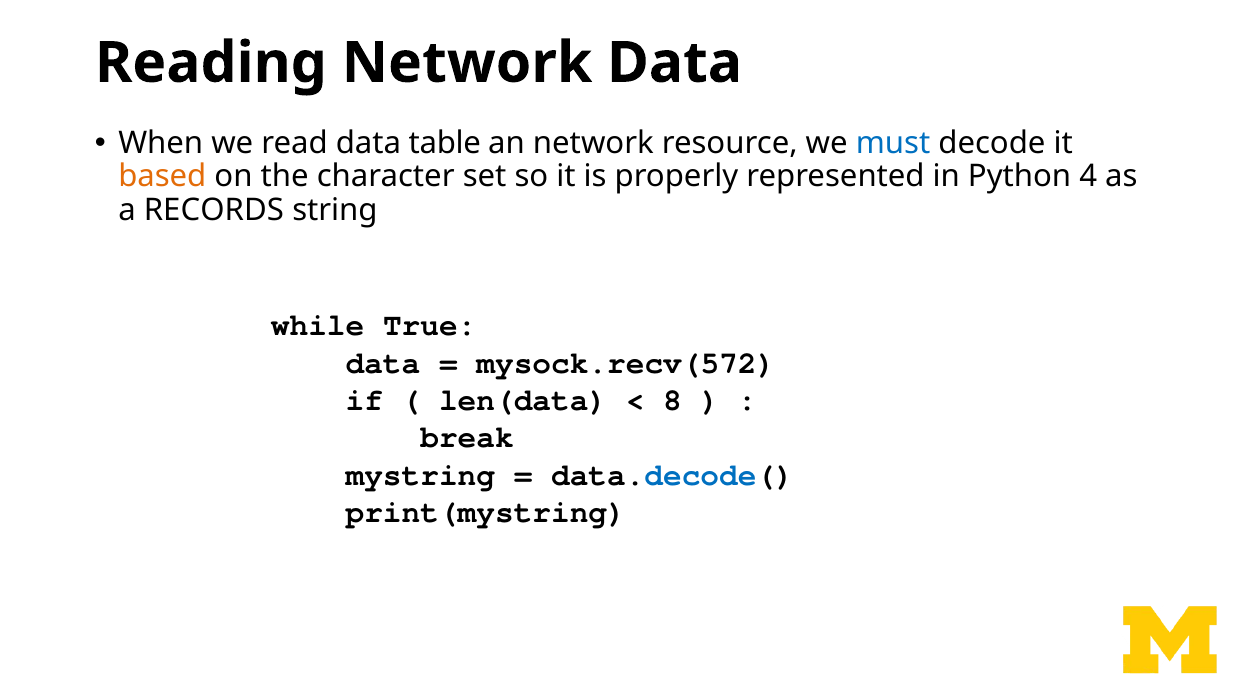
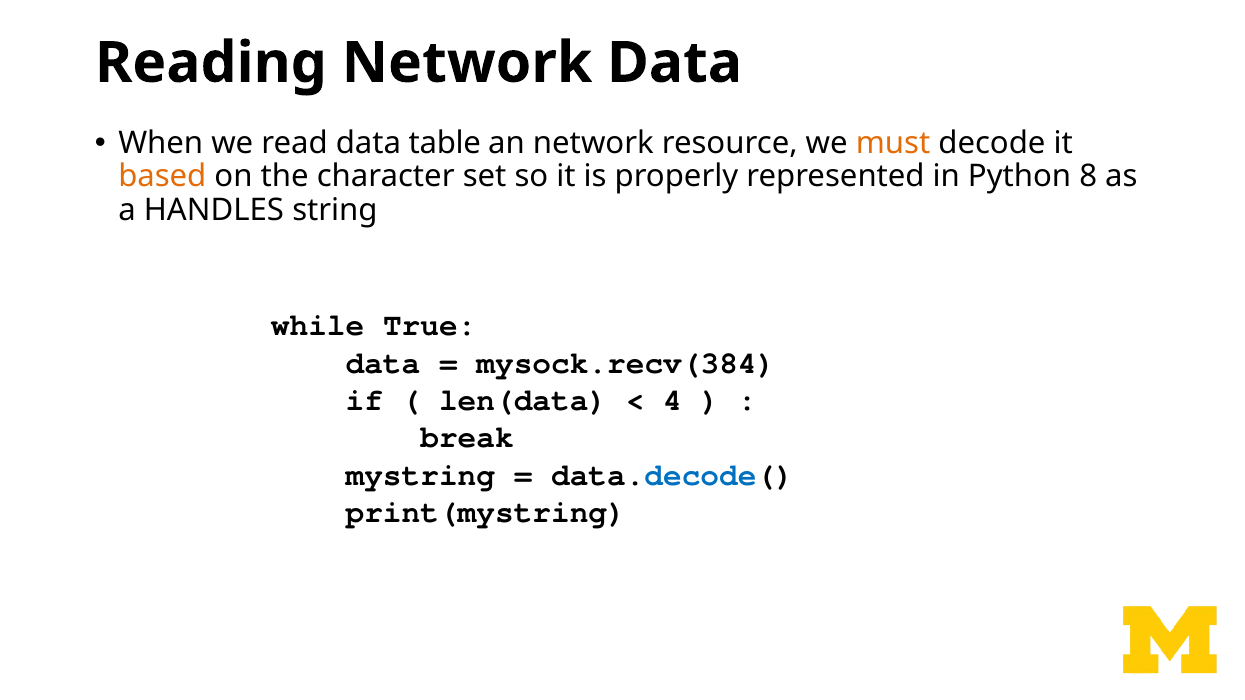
must colour: blue -> orange
4: 4 -> 8
RECORDS: RECORDS -> HANDLES
mysock.recv(572: mysock.recv(572 -> mysock.recv(384
8: 8 -> 4
